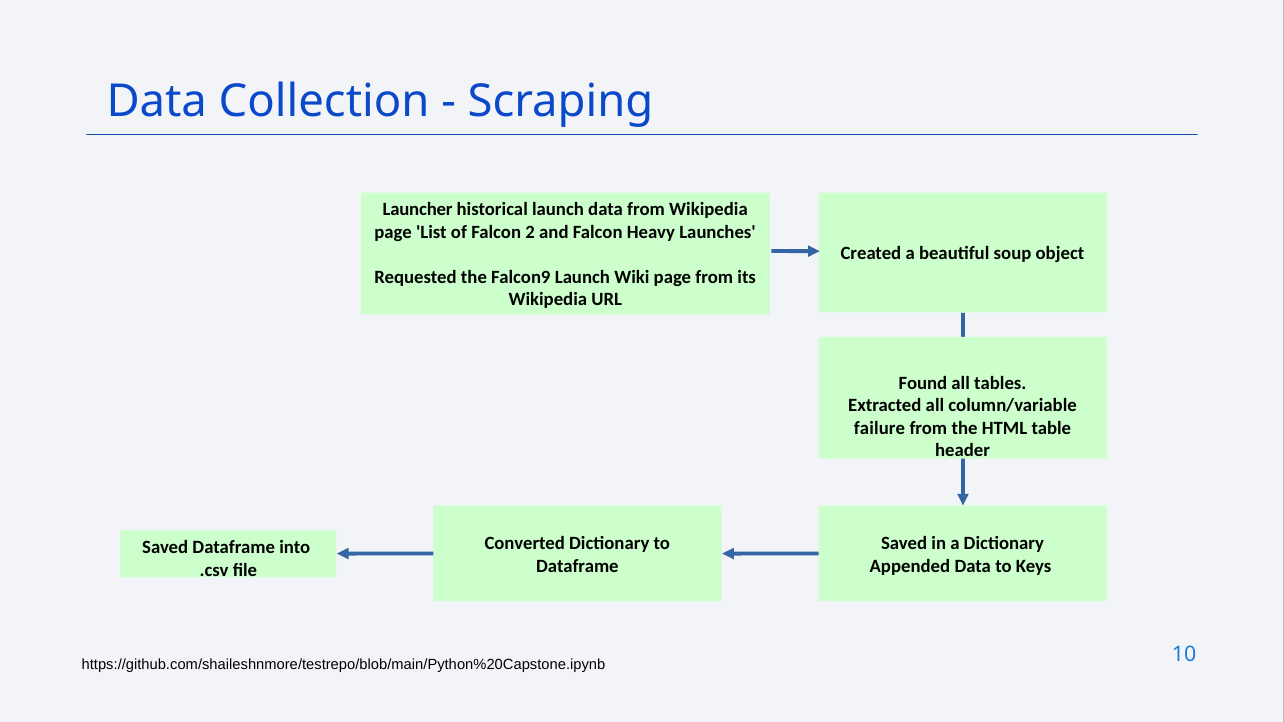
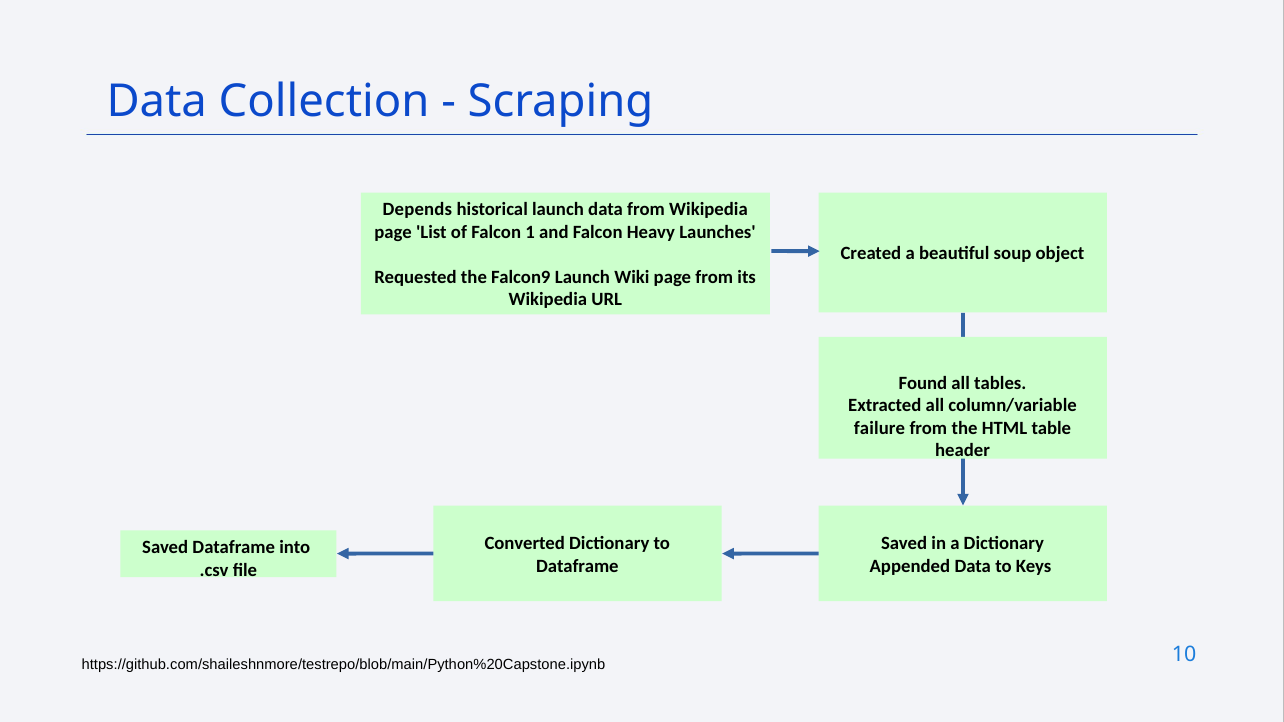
Launcher: Launcher -> Depends
2: 2 -> 1
